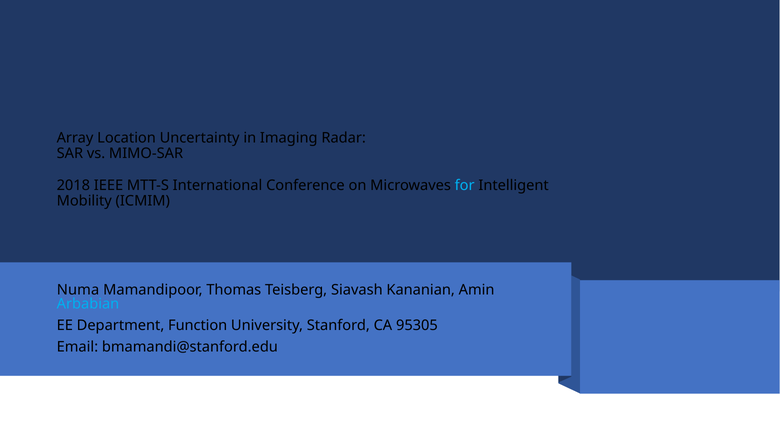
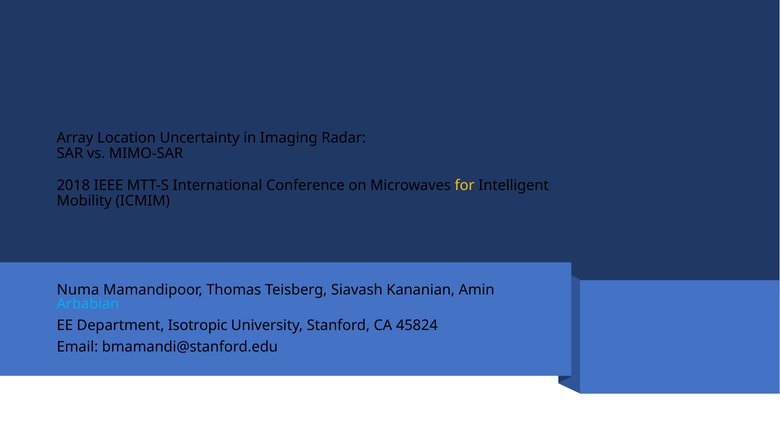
for colour: light blue -> yellow
Function: Function -> Isotropic
95305: 95305 -> 45824
